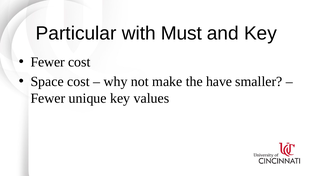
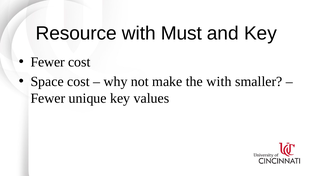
Particular: Particular -> Resource
the have: have -> with
